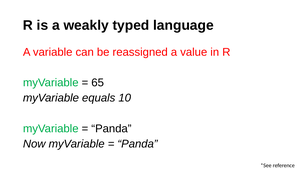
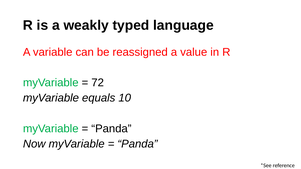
65: 65 -> 72
